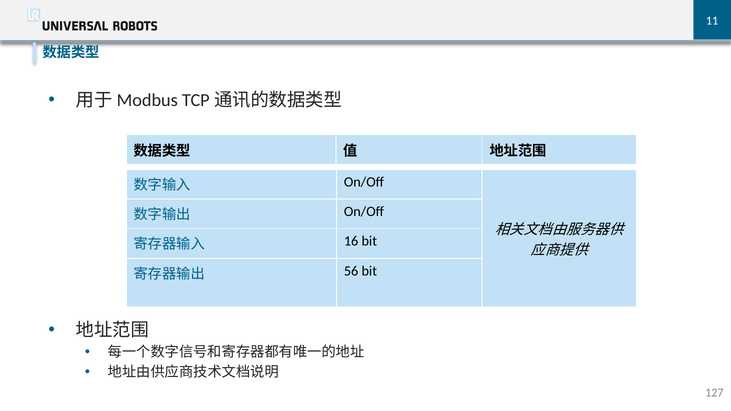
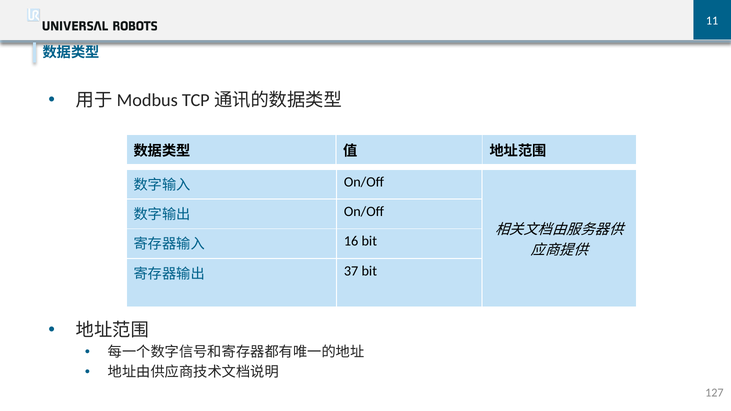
56: 56 -> 37
